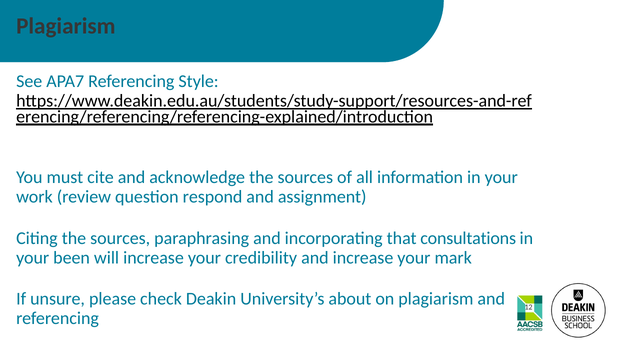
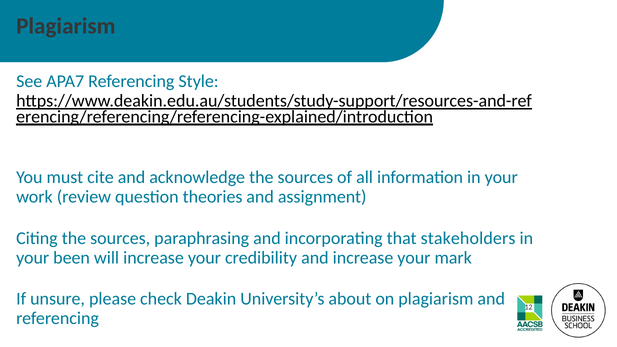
respond: respond -> theories
consultations: consultations -> stakeholders
